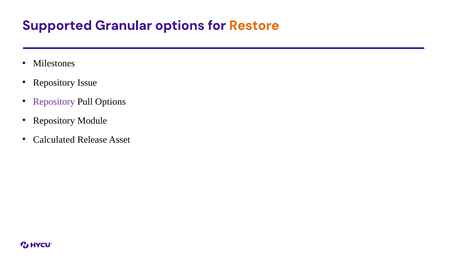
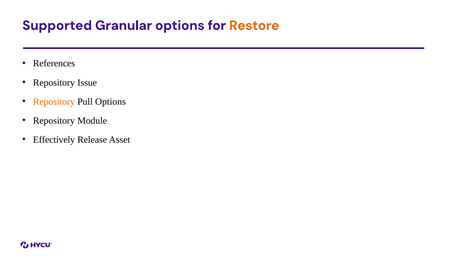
Milestones: Milestones -> References
Repository at (54, 102) colour: purple -> orange
Calculated: Calculated -> Effectively
